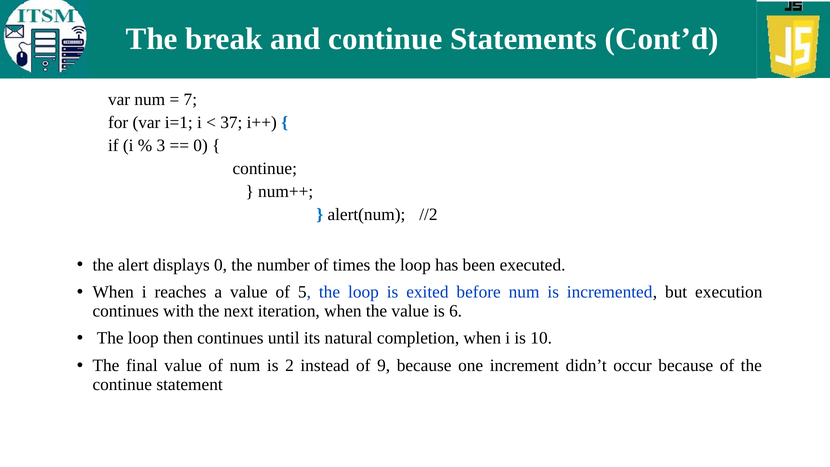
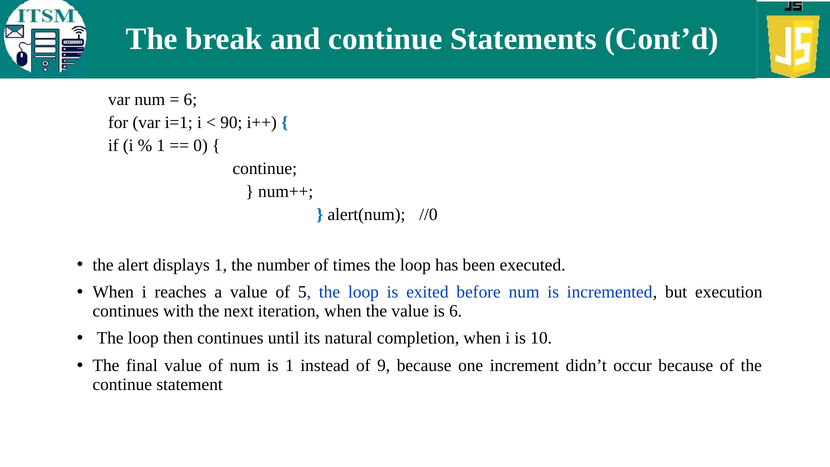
7 at (190, 100): 7 -> 6
37: 37 -> 90
3 at (161, 146): 3 -> 1
//2: //2 -> //0
displays 0: 0 -> 1
is 2: 2 -> 1
